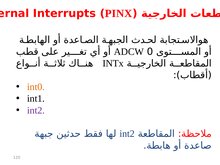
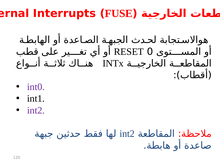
PINX: PINX -> FUSE
ADCW: ADCW -> RESET
int0 colour: orange -> purple
